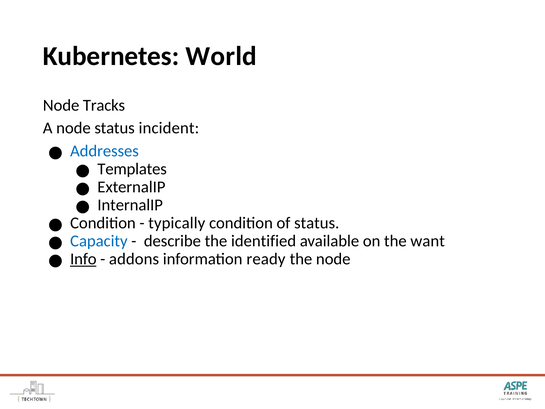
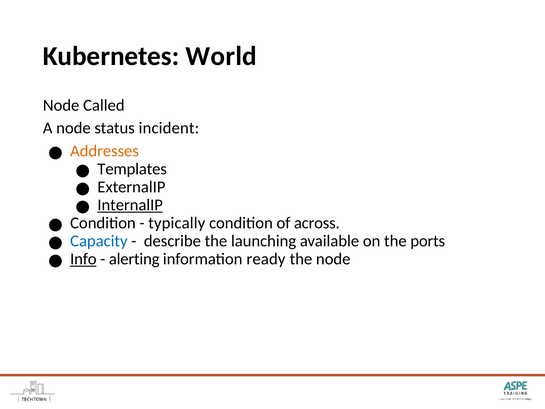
Tracks: Tracks -> Called
Addresses colour: blue -> orange
InternalIP underline: none -> present
of status: status -> across
identified: identified -> launching
want: want -> ports
addons: addons -> alerting
